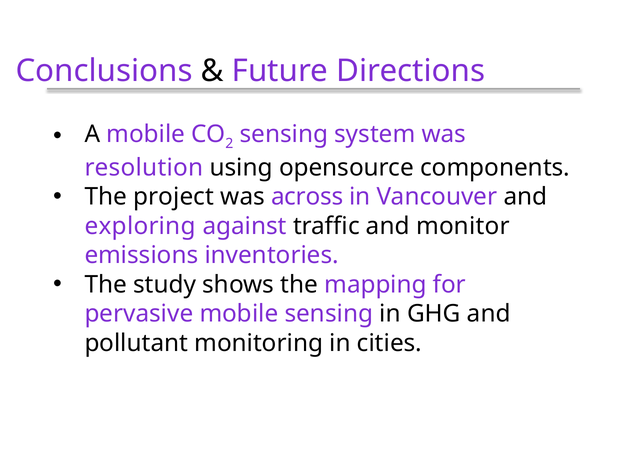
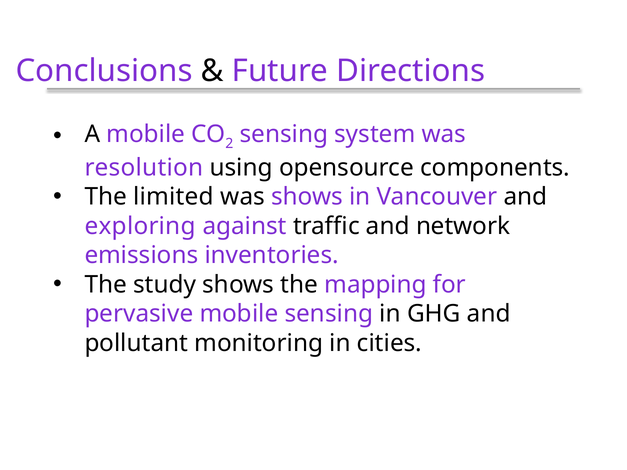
project: project -> limited
was across: across -> shows
monitor: monitor -> network
